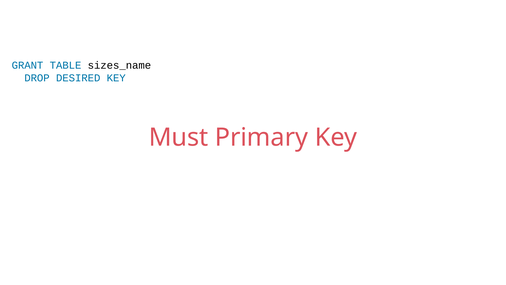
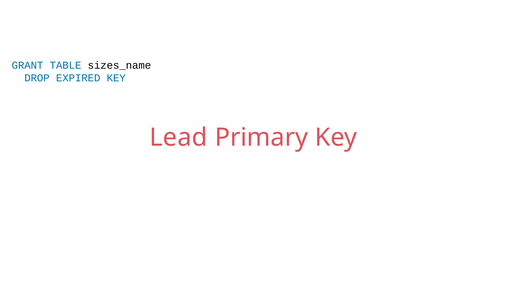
DESIRED: DESIRED -> EXPIRED
Must: Must -> Lead
